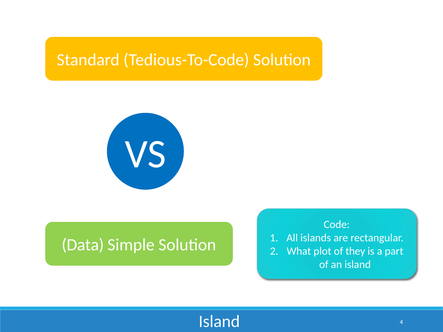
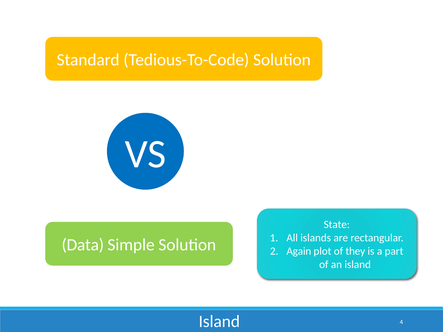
Code: Code -> State
What: What -> Again
